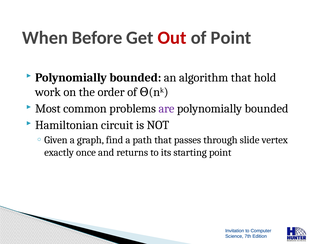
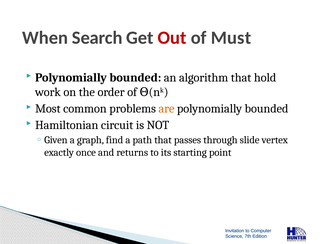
Before: Before -> Search
of Point: Point -> Must
are colour: purple -> orange
